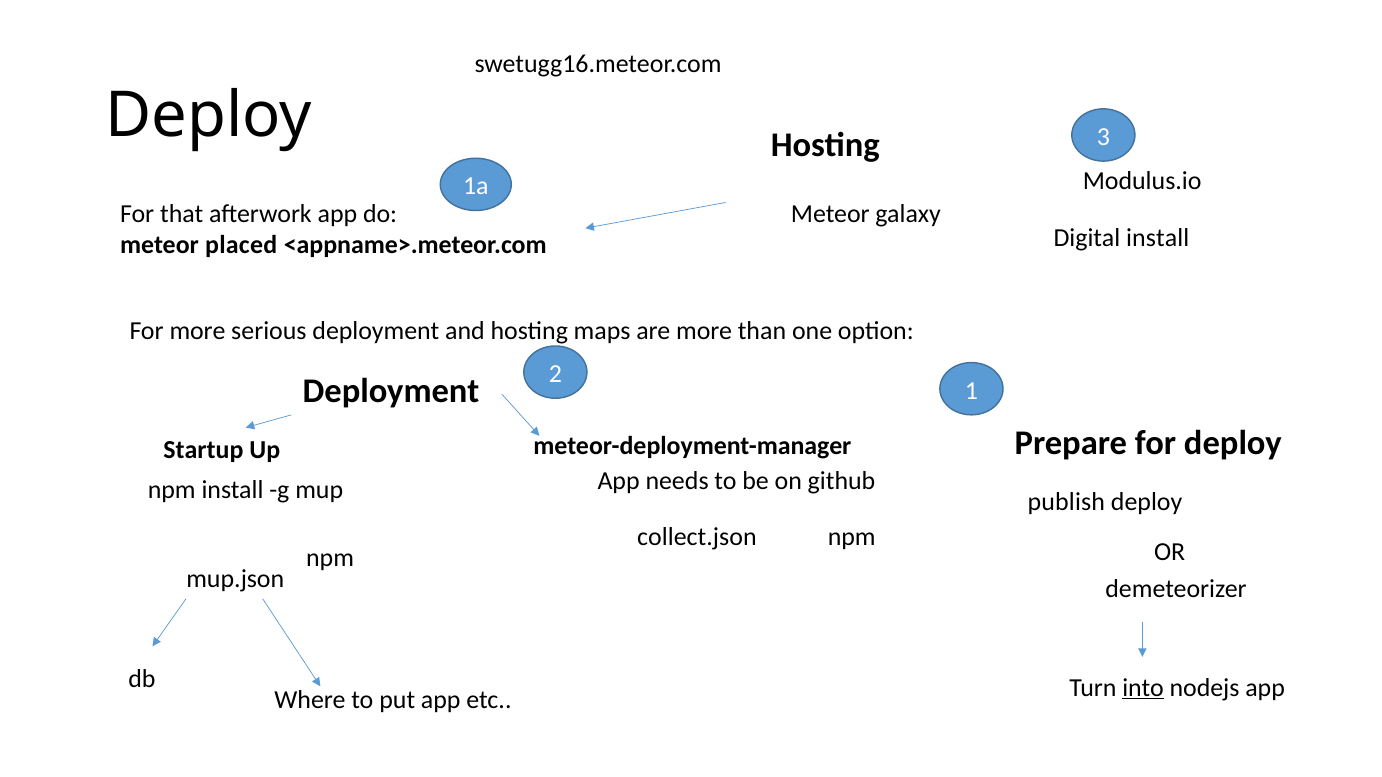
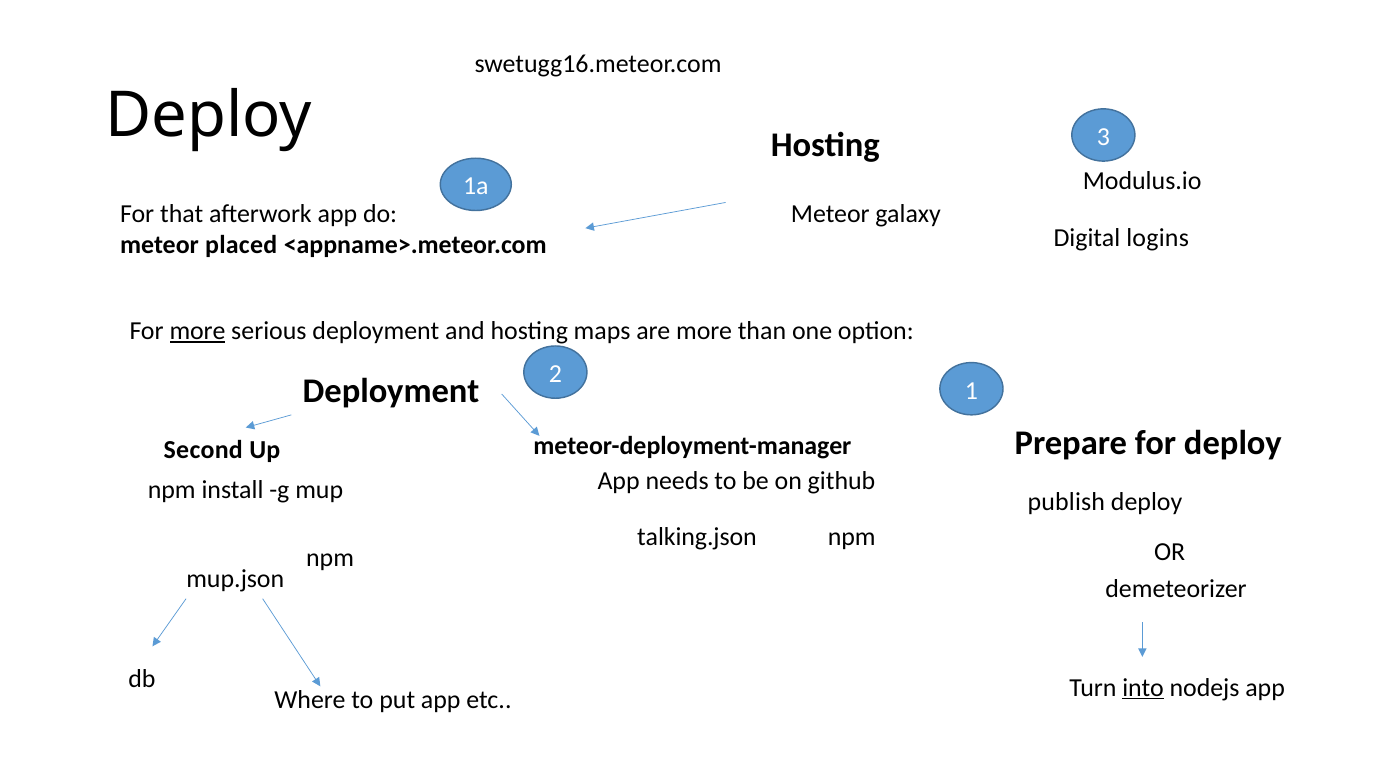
Digital install: install -> logins
more at (198, 331) underline: none -> present
Startup: Startup -> Second
collect.json: collect.json -> talking.json
